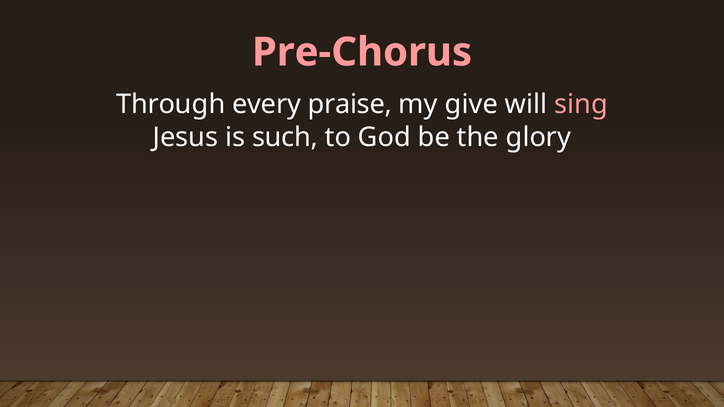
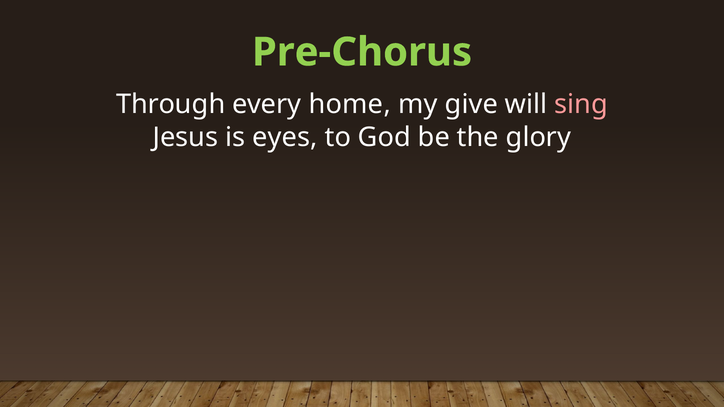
Pre-Chorus colour: pink -> light green
praise: praise -> home
such: such -> eyes
